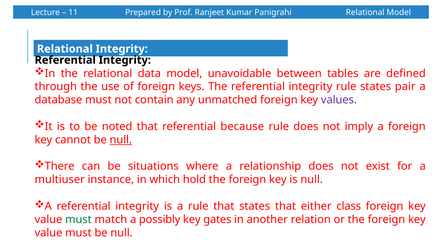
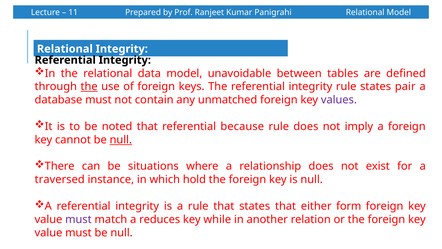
the at (89, 87) underline: none -> present
multiuser: multiuser -> traversed
class: class -> form
must at (78, 219) colour: green -> purple
possibly: possibly -> reduces
gates: gates -> while
